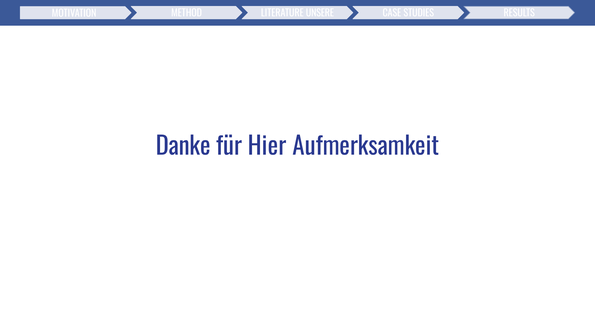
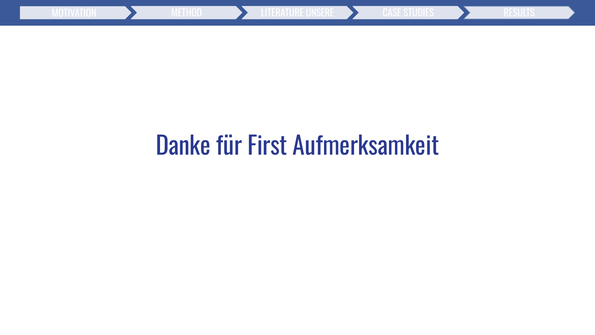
Hier: Hier -> First
